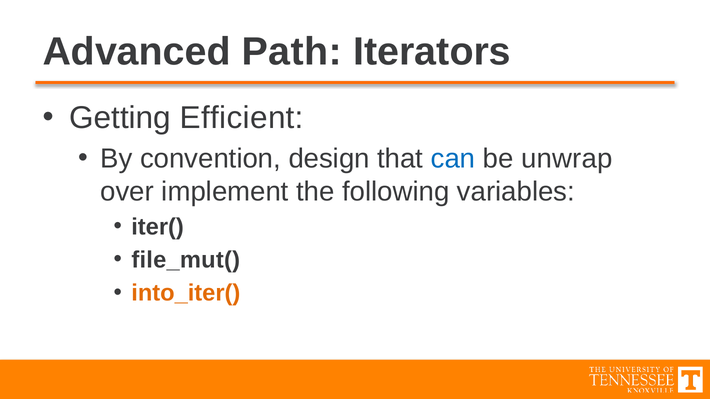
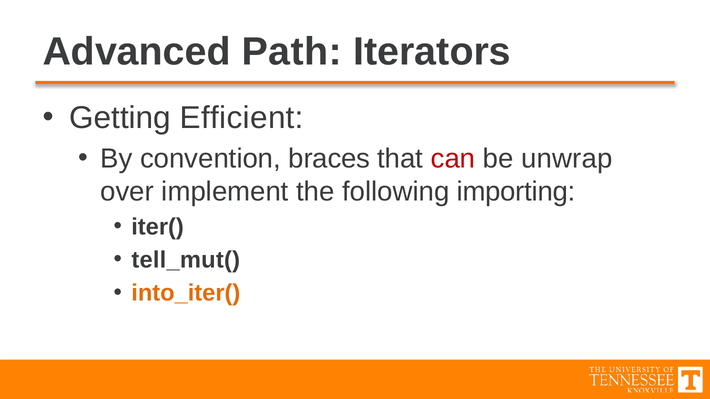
design: design -> braces
can colour: blue -> red
variables: variables -> importing
file_mut(: file_mut( -> tell_mut(
